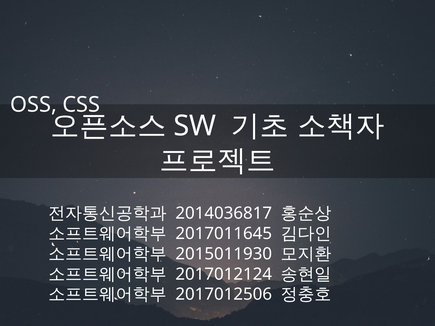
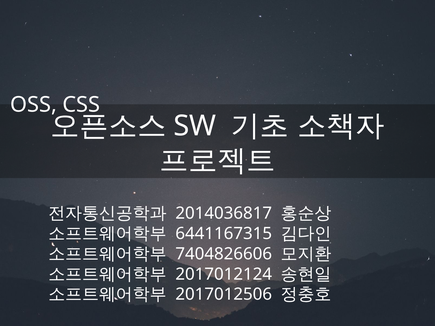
2017011645: 2017011645 -> 6441167315
2015011930: 2015011930 -> 7404826606
